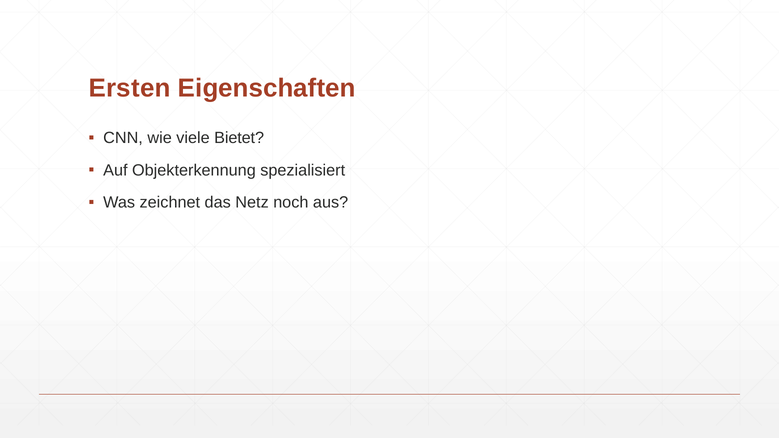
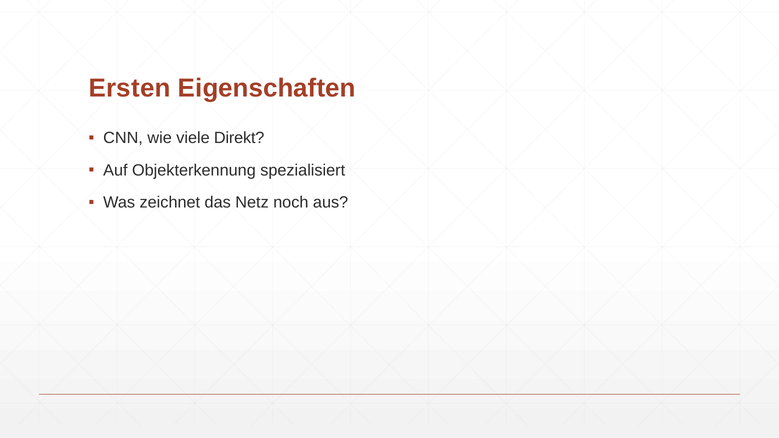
Bietet: Bietet -> Direkt
